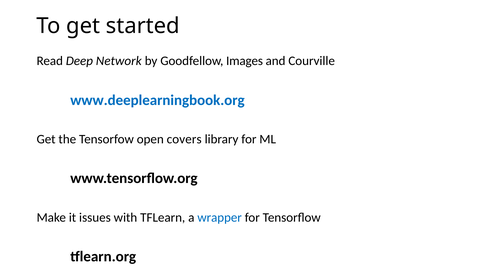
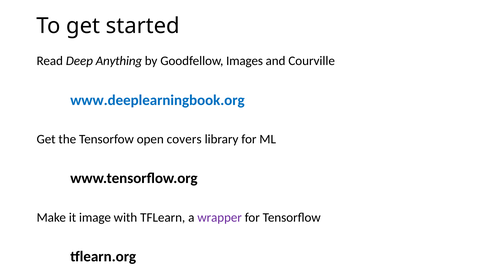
Network: Network -> Anything
issues: issues -> image
wrapper colour: blue -> purple
